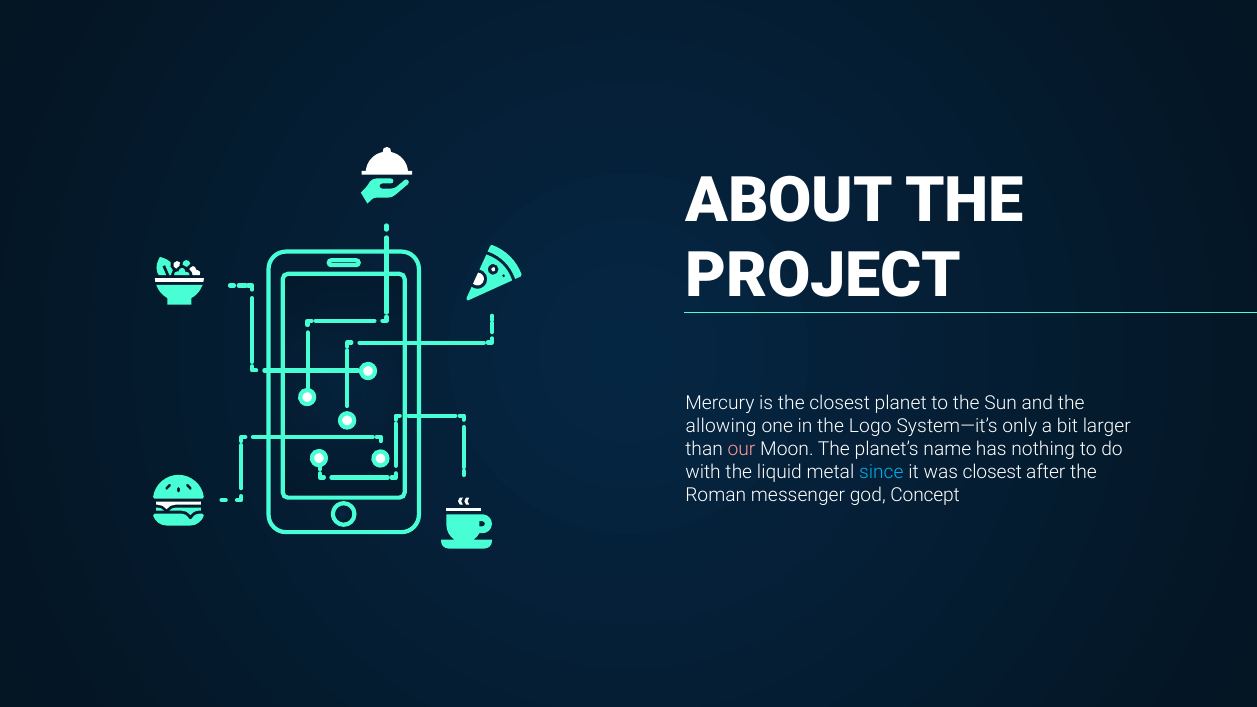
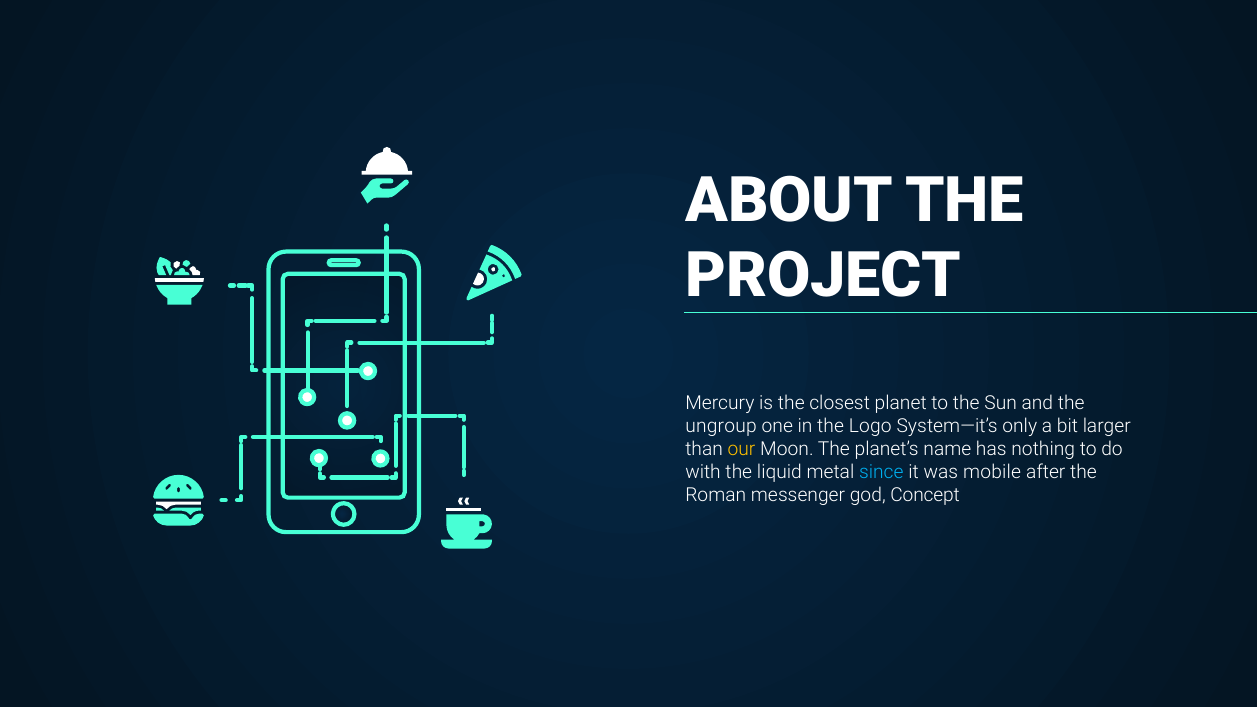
allowing: allowing -> ungroup
our colour: pink -> yellow
was closest: closest -> mobile
